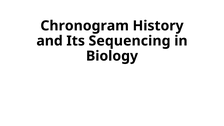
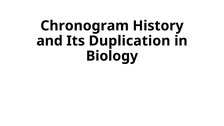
Sequencing: Sequencing -> Duplication
